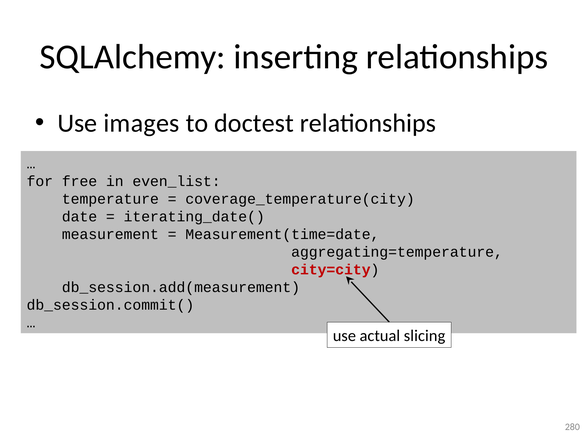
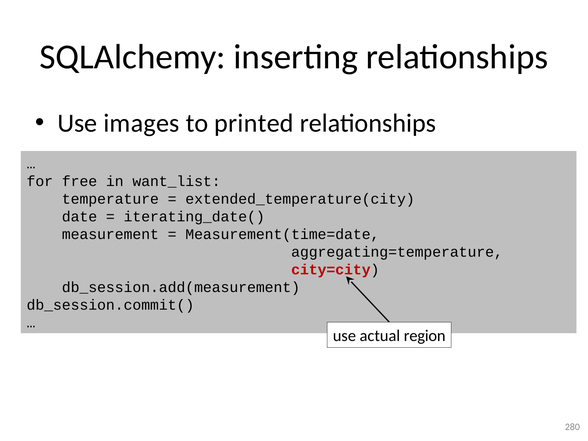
doctest: doctest -> printed
even_list: even_list -> want_list
coverage_temperature(city: coverage_temperature(city -> extended_temperature(city
slicing: slicing -> region
